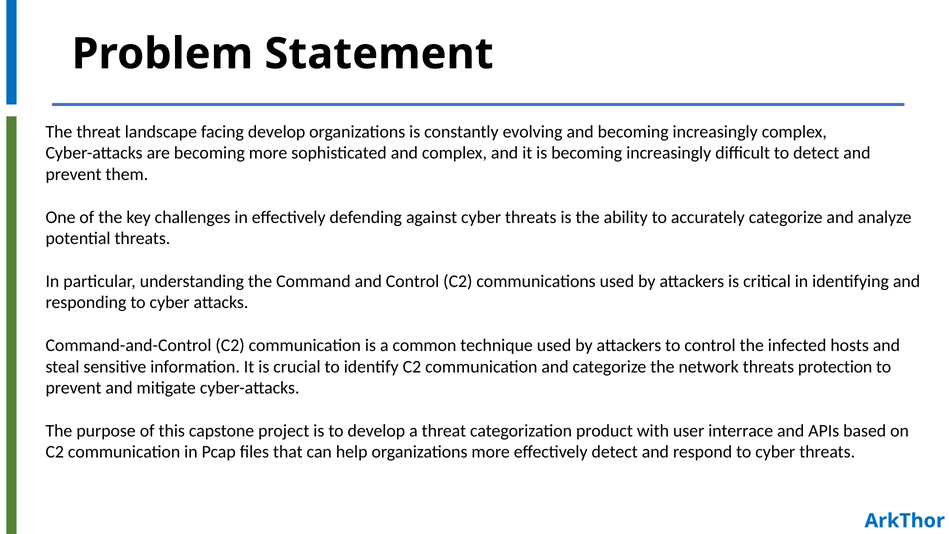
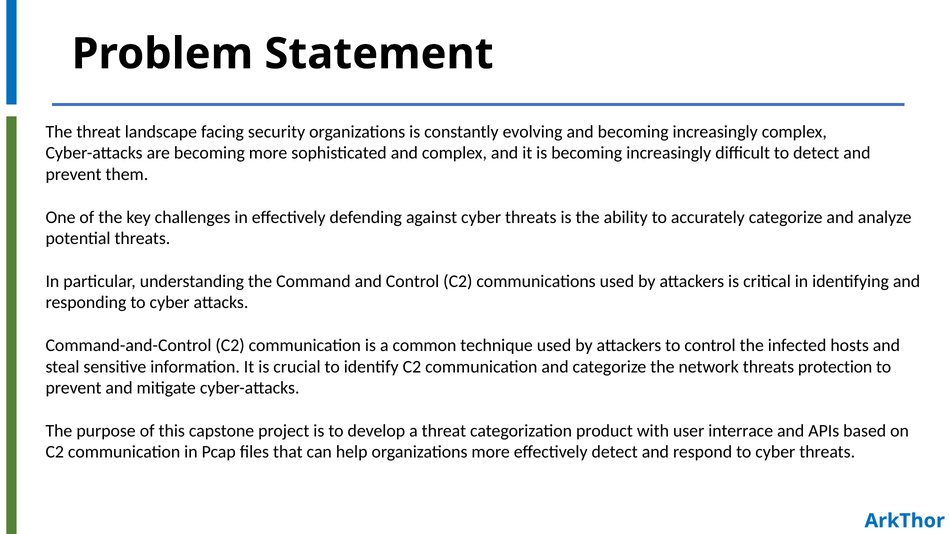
facing develop: develop -> security
